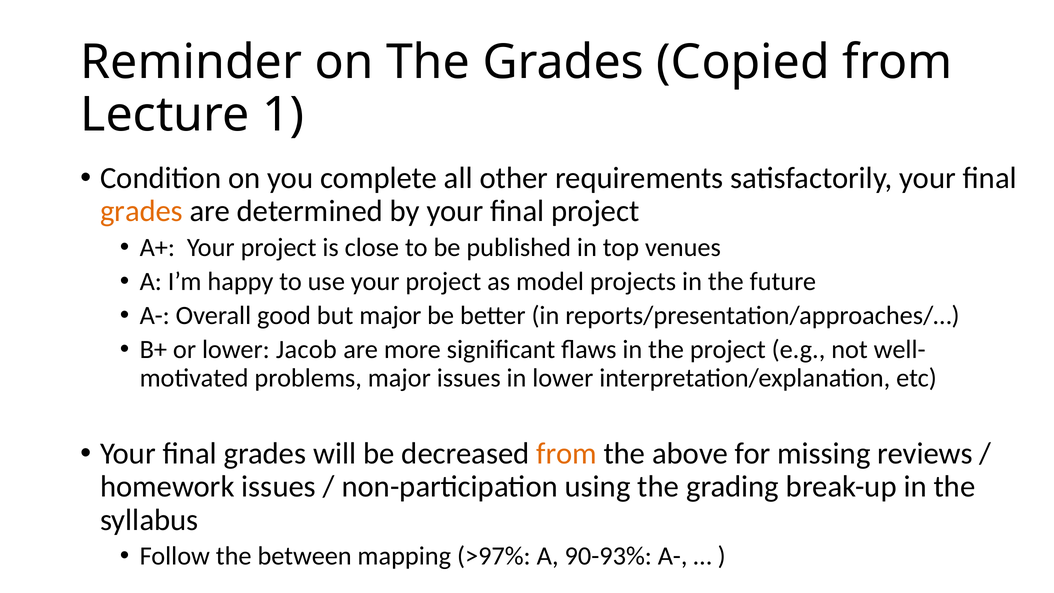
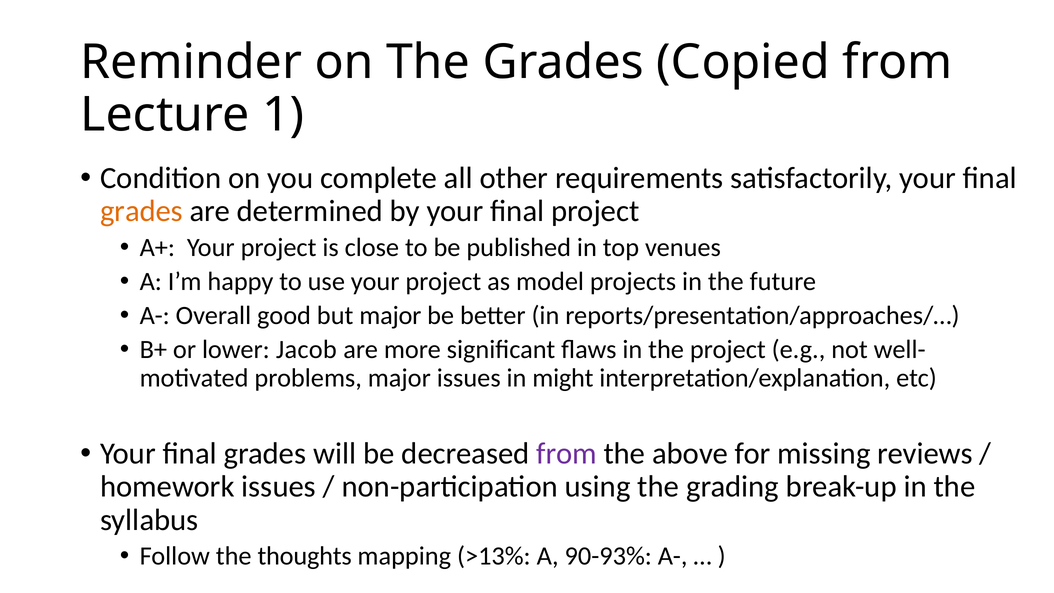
in lower: lower -> might
from at (567, 453) colour: orange -> purple
between: between -> thoughts
>97%: >97% -> >13%
